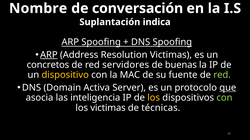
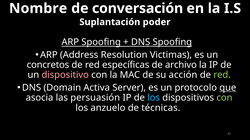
indica: indica -> poder
ARP at (49, 55) underline: present -> none
servidores: servidores -> específicas
buenas: buenas -> archivo
dispositivo colour: yellow -> pink
fuente: fuente -> acción
inteligencia: inteligencia -> persuasión
los at (154, 98) colour: yellow -> light blue
los victimas: victimas -> anzuelo
